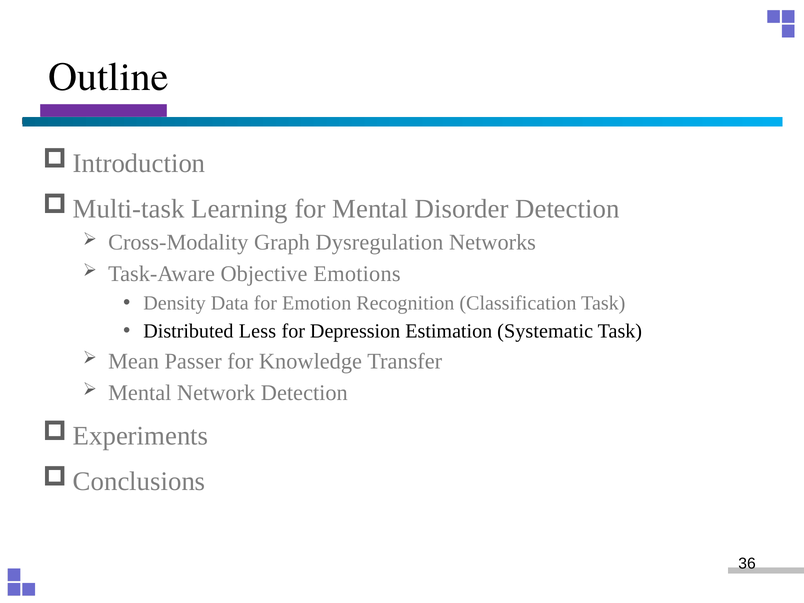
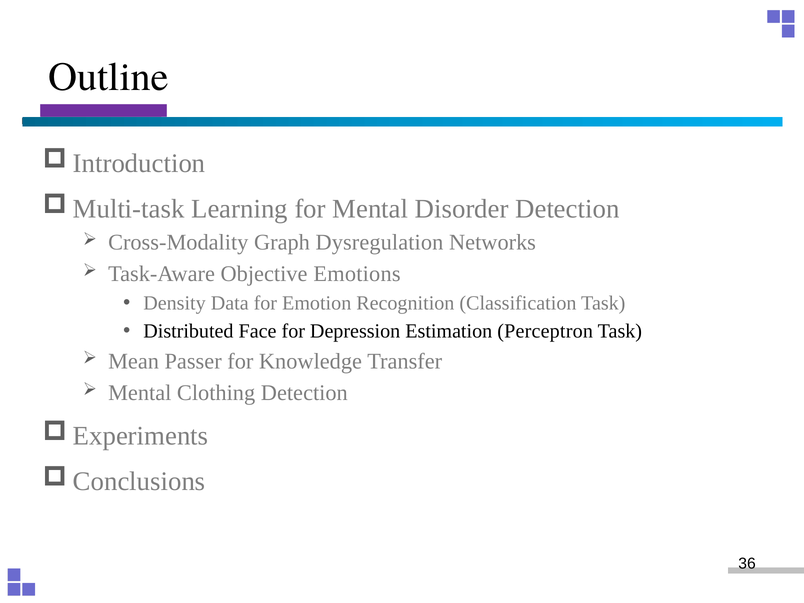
Less: Less -> Face
Systematic: Systematic -> Perceptron
Network: Network -> Clothing
